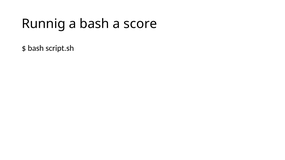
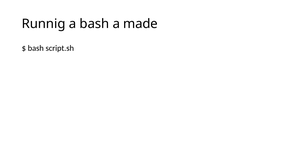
score: score -> made
